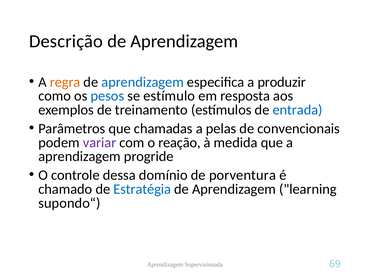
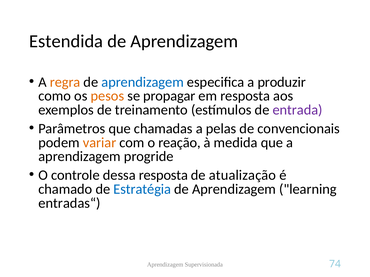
Descrição: Descrição -> Estendida
pesos colour: blue -> orange
estímulo: estímulo -> propagar
entrada colour: blue -> purple
variar colour: purple -> orange
dessa domínio: domínio -> resposta
porventura: porventura -> atualização
supondo“: supondo“ -> entradas“
69: 69 -> 74
